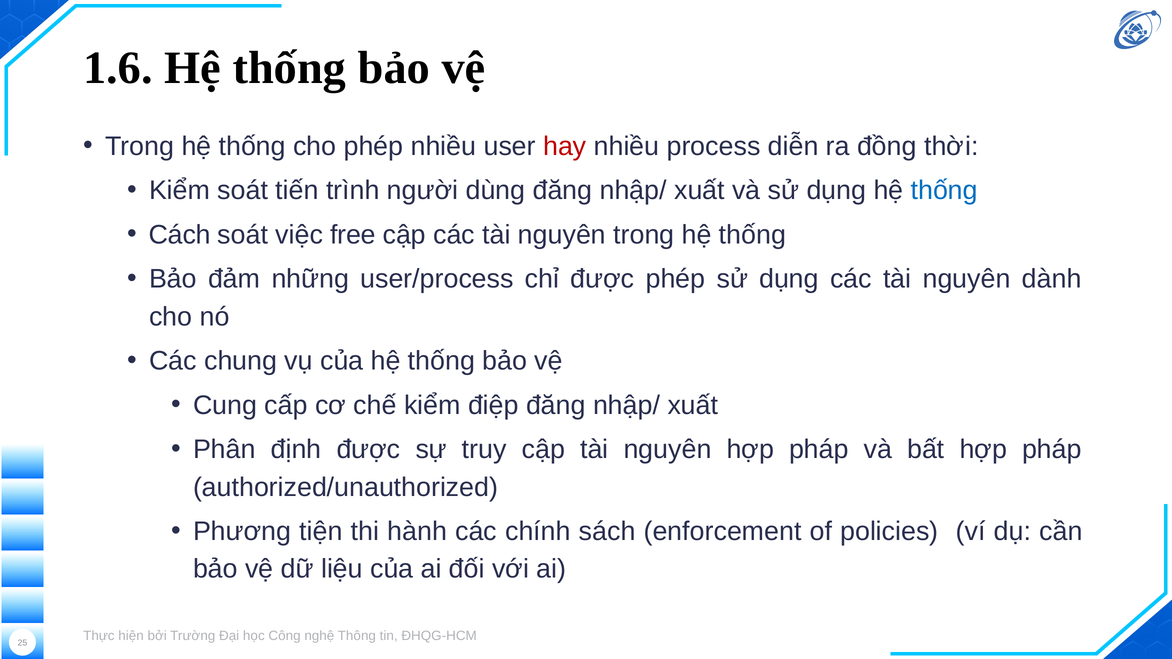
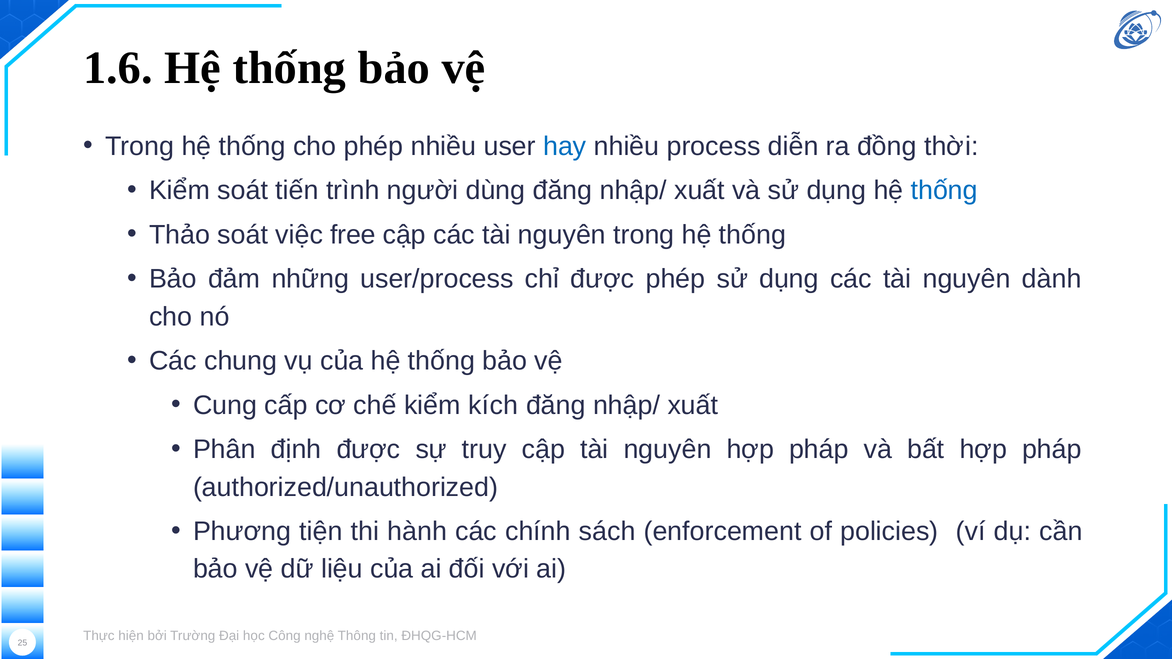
hay colour: red -> blue
Cách: Cách -> Thảo
điệp: điệp -> kích
